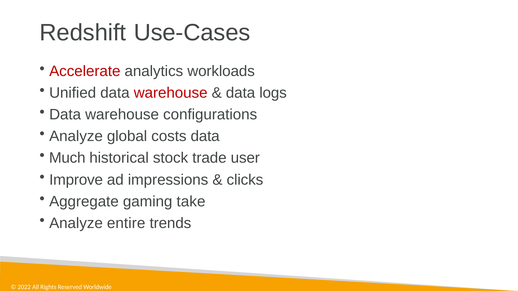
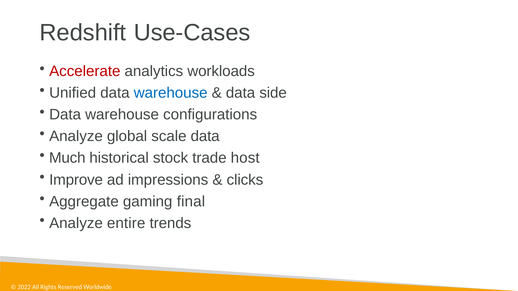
warehouse at (171, 93) colour: red -> blue
logs: logs -> side
costs: costs -> scale
user: user -> host
take: take -> final
